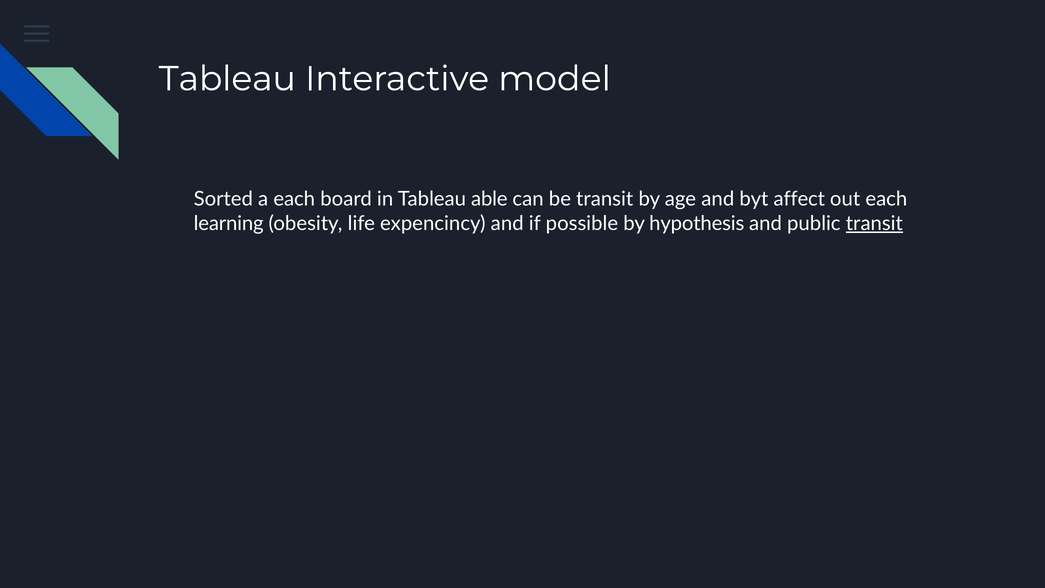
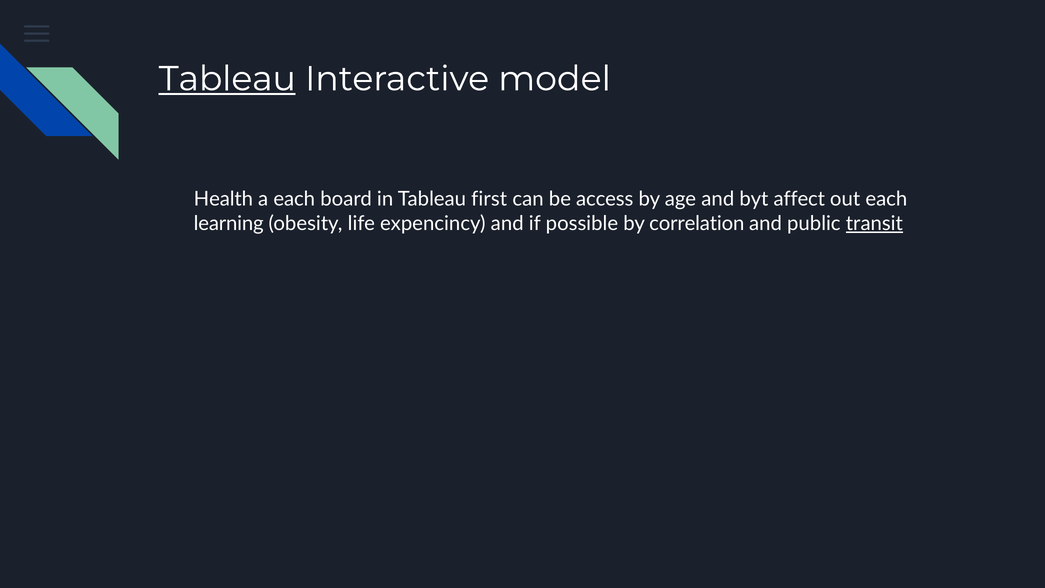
Tableau at (227, 79) underline: none -> present
Sorted: Sorted -> Health
able: able -> first
be transit: transit -> access
hypothesis: hypothesis -> correlation
